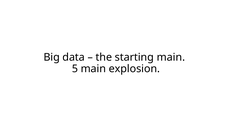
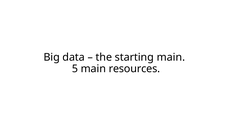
explosion: explosion -> resources
